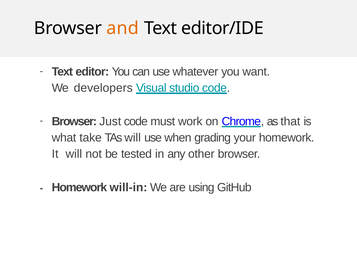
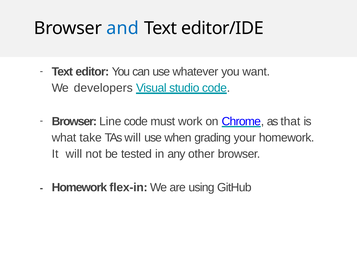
and colour: orange -> blue
Just: Just -> Line
will-in: will-in -> flex-in
